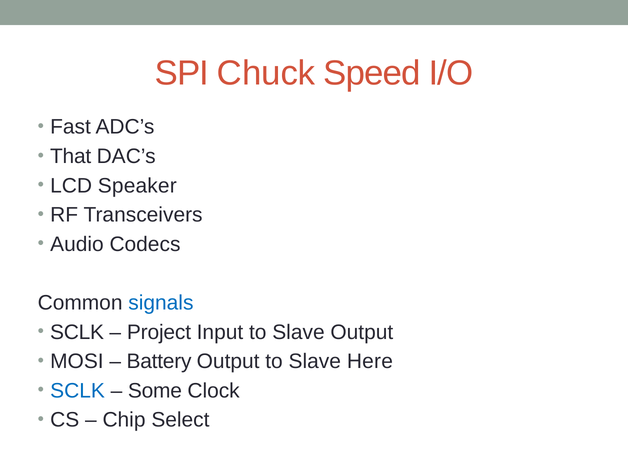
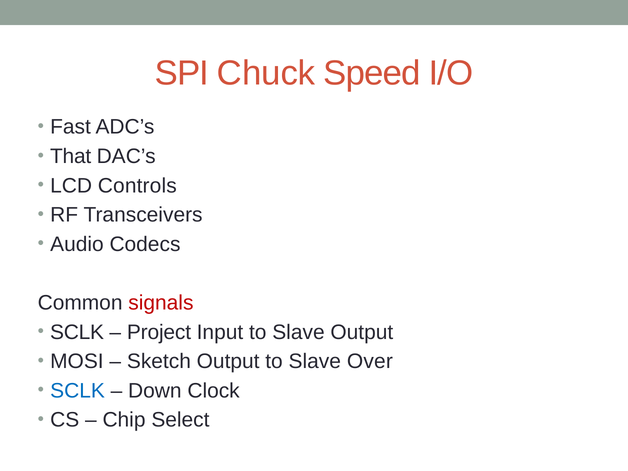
Speaker: Speaker -> Controls
signals colour: blue -> red
Battery: Battery -> Sketch
Here: Here -> Over
Some: Some -> Down
